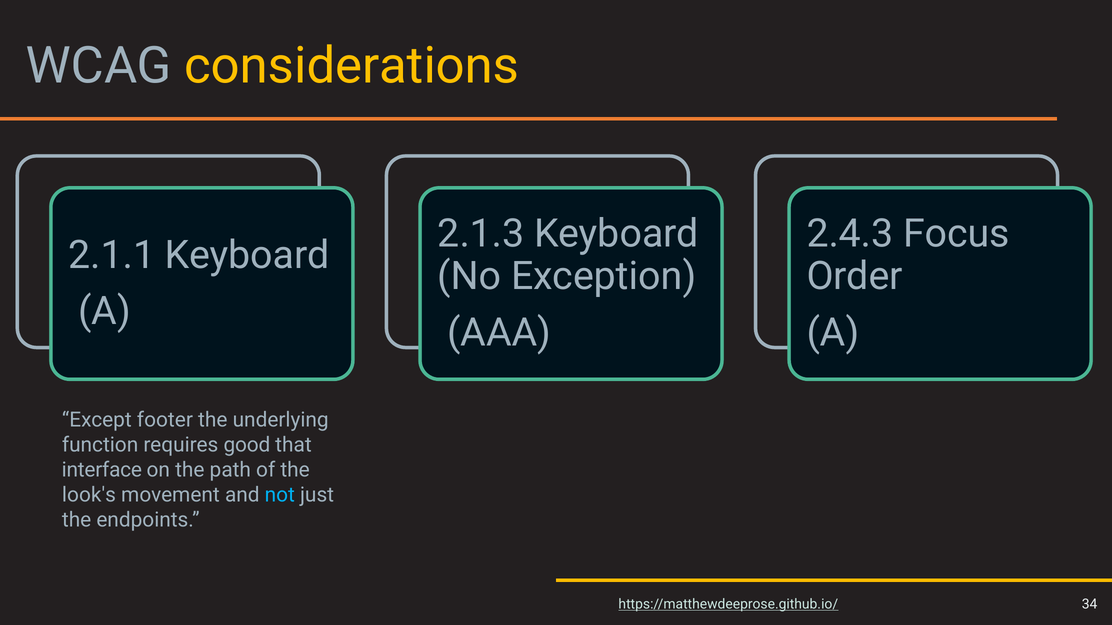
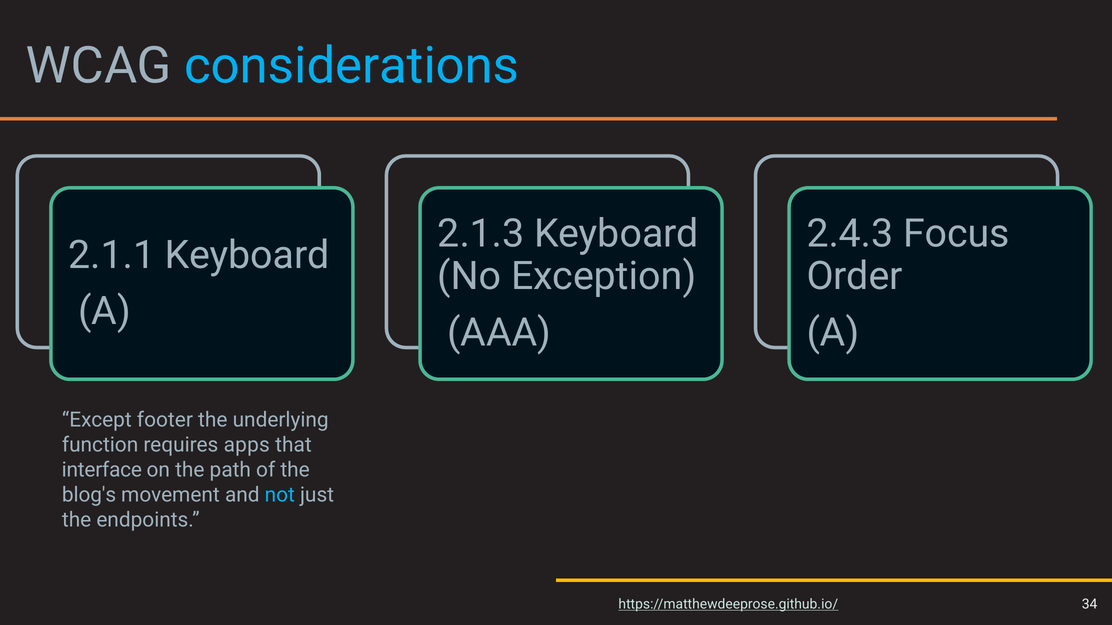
considerations colour: yellow -> light blue
good: good -> apps
look's: look's -> blog's
